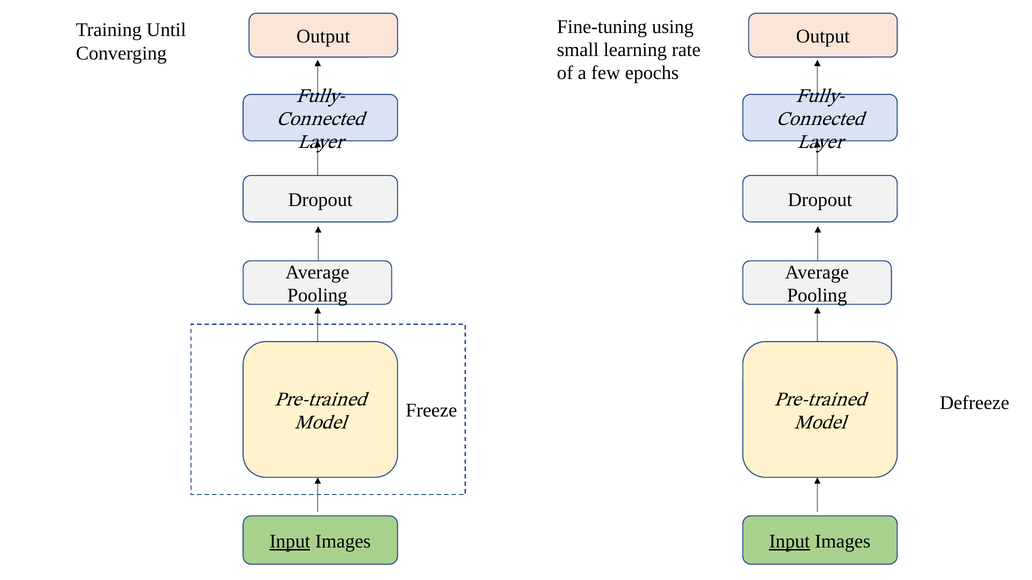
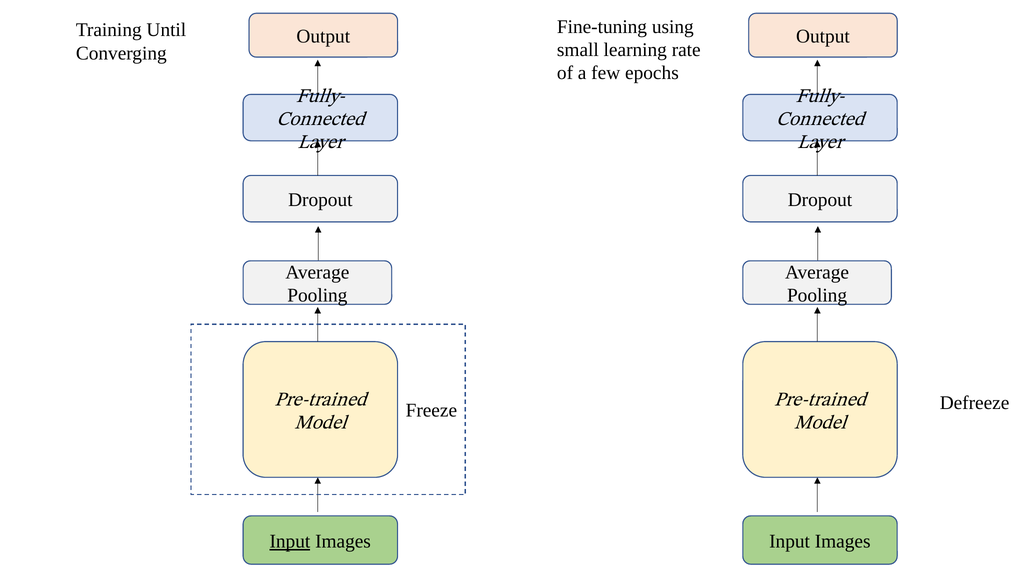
Input at (790, 542) underline: present -> none
